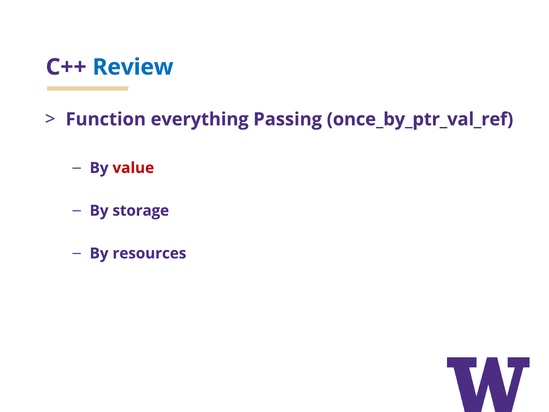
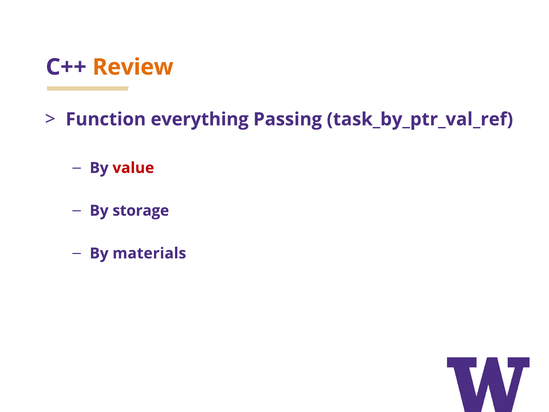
Review colour: blue -> orange
once_by_ptr_val_ref: once_by_ptr_val_ref -> task_by_ptr_val_ref
resources: resources -> materials
